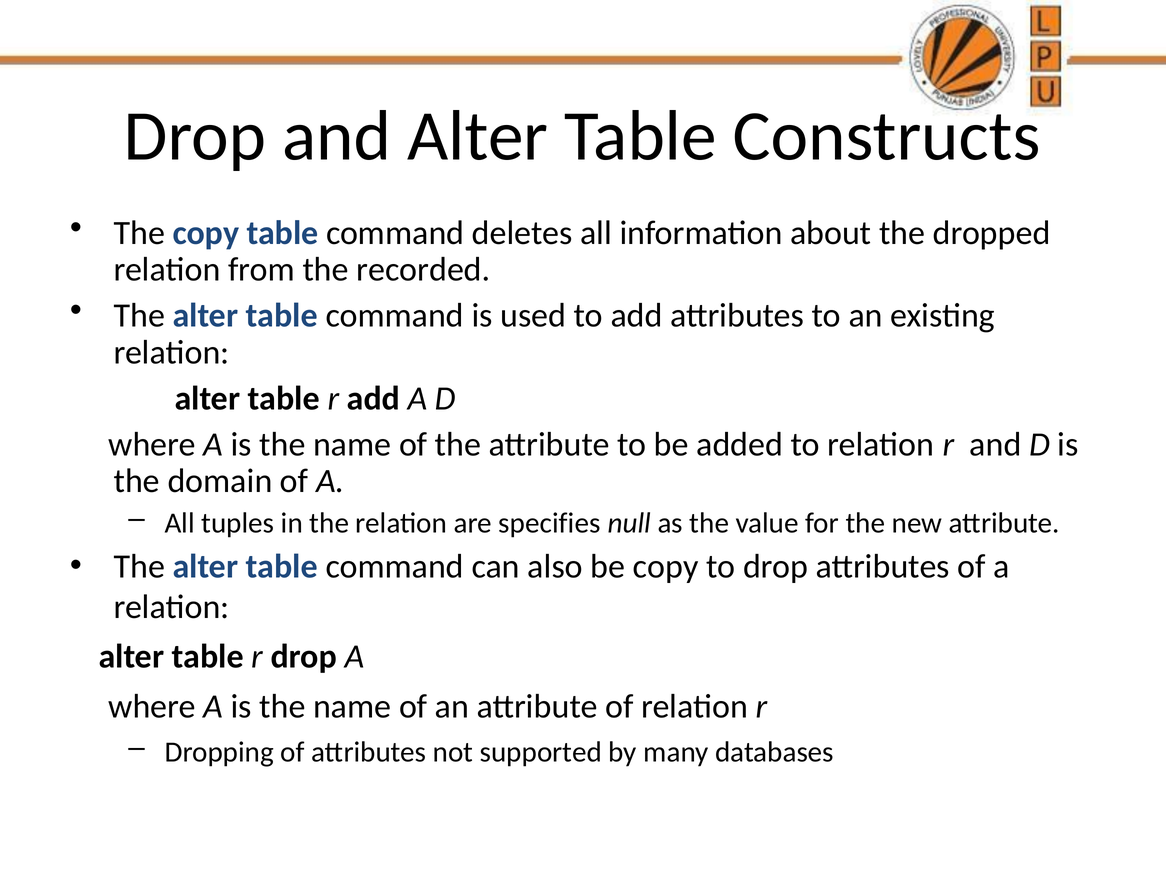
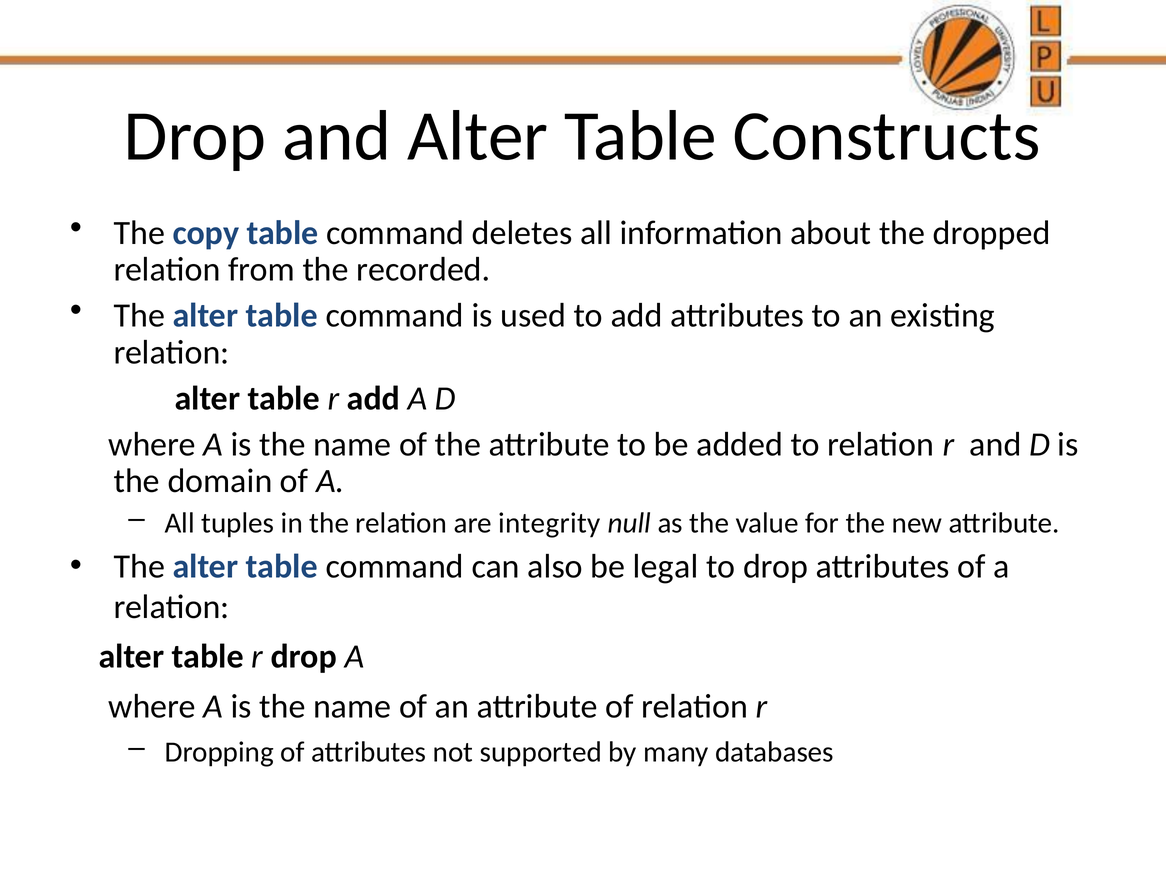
specifies: specifies -> integrity
be copy: copy -> legal
